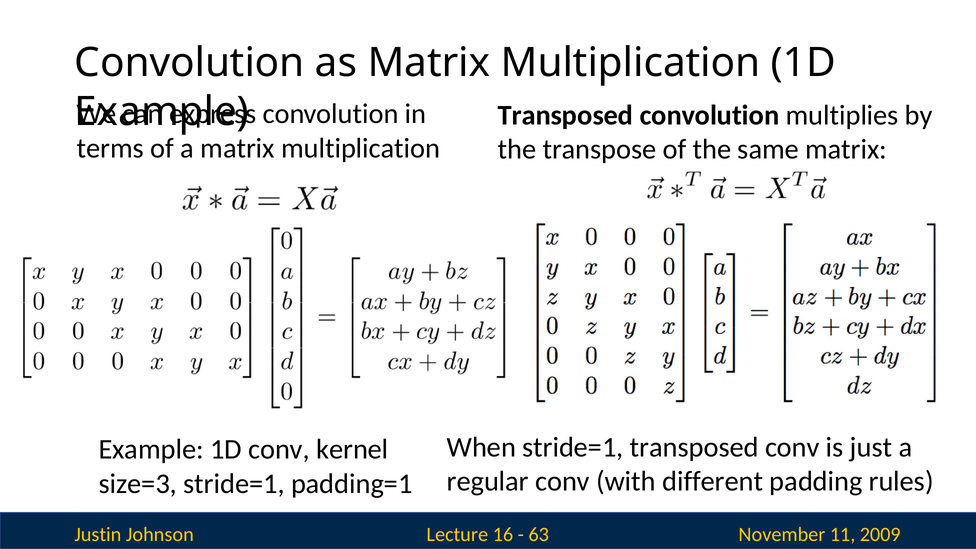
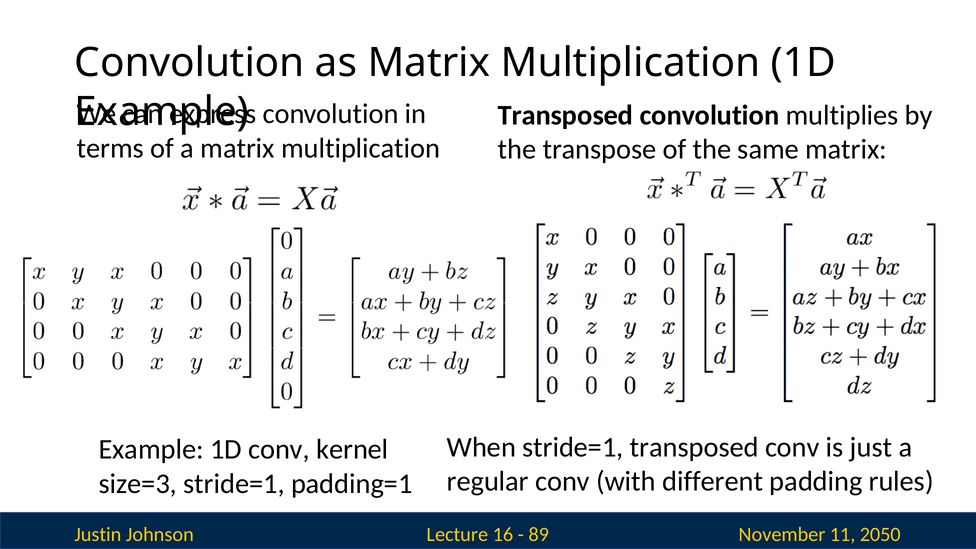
2009: 2009 -> 2050
63: 63 -> 89
